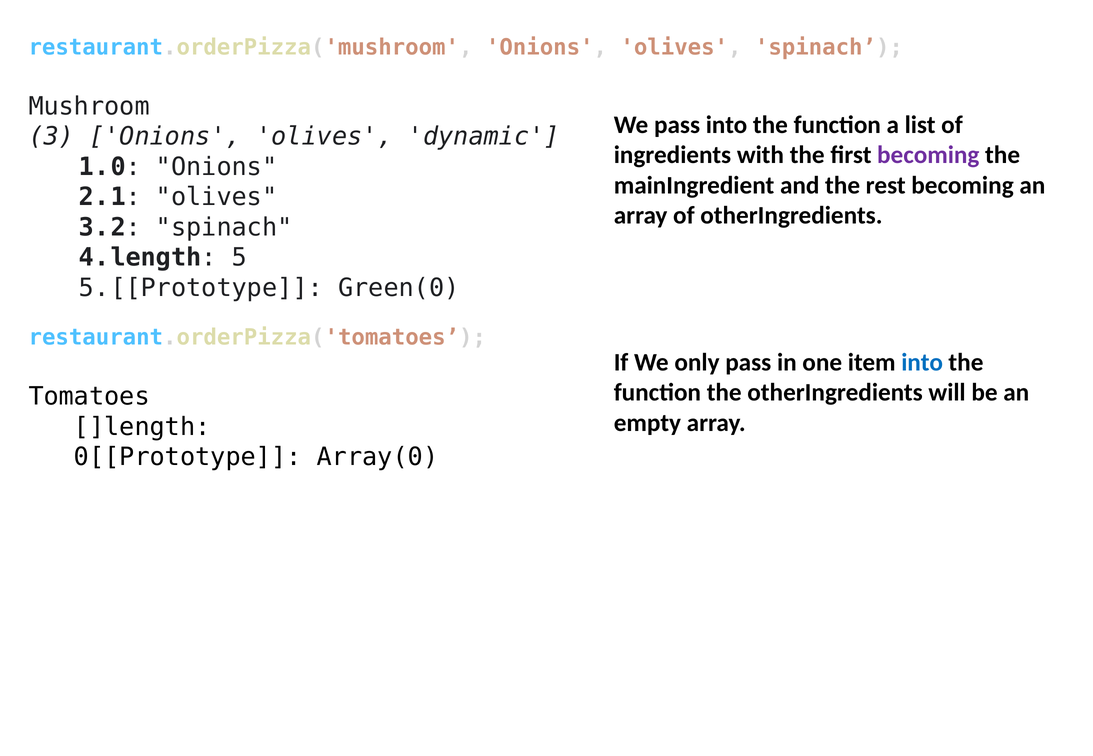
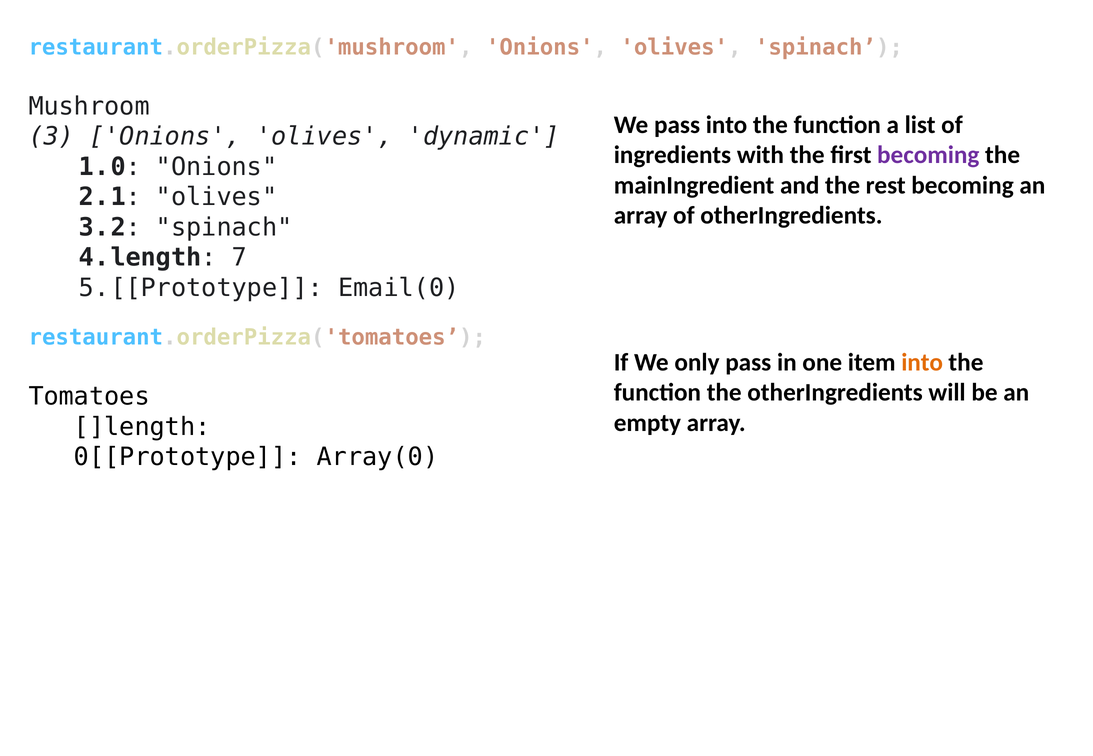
5: 5 -> 7
Green(0: Green(0 -> Email(0
into at (922, 363) colour: blue -> orange
